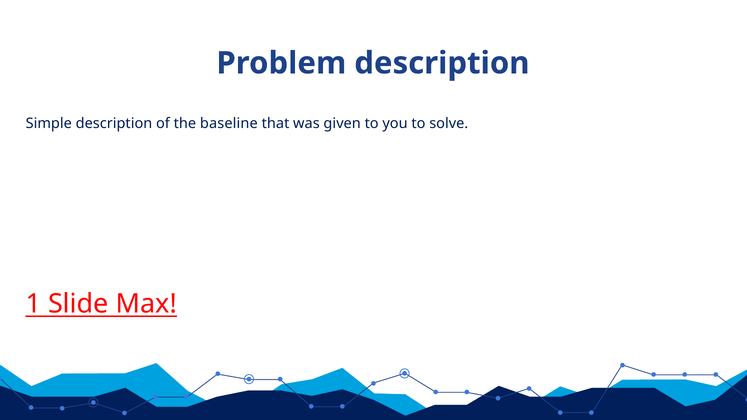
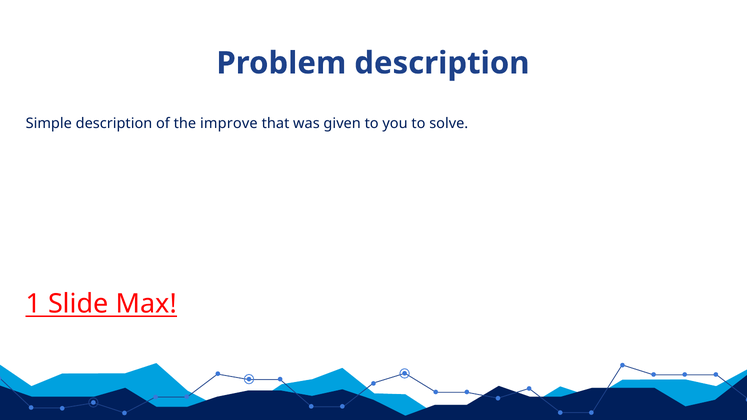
baseline: baseline -> improve
